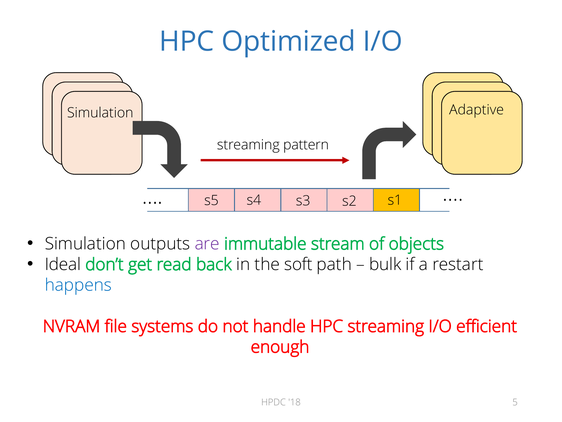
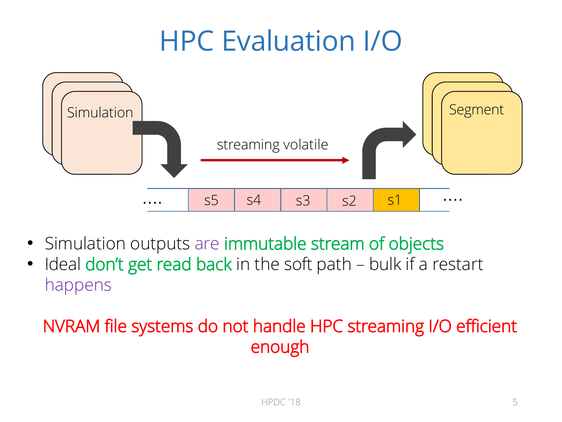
Optimized: Optimized -> Evaluation
Adaptive: Adaptive -> Segment
pattern: pattern -> volatile
happens colour: blue -> purple
